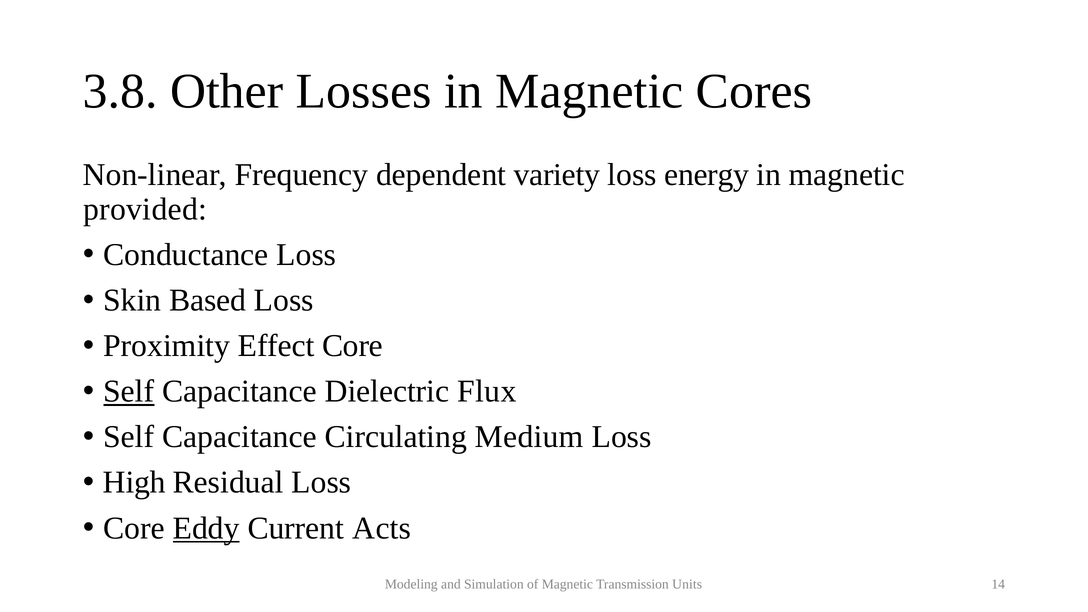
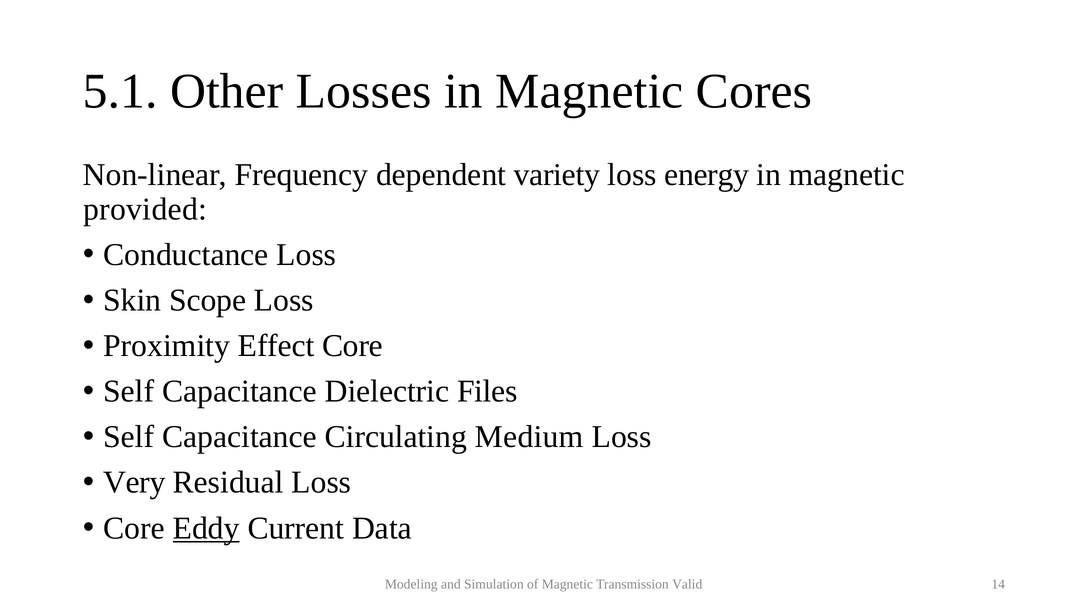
3.8: 3.8 -> 5.1
Based: Based -> Scope
Self at (129, 391) underline: present -> none
Flux: Flux -> Files
High: High -> Very
Acts: Acts -> Data
Units: Units -> Valid
